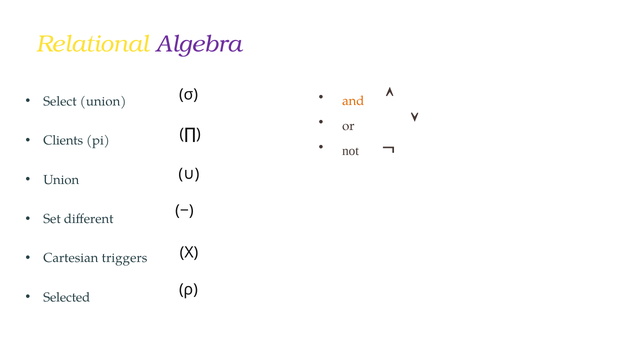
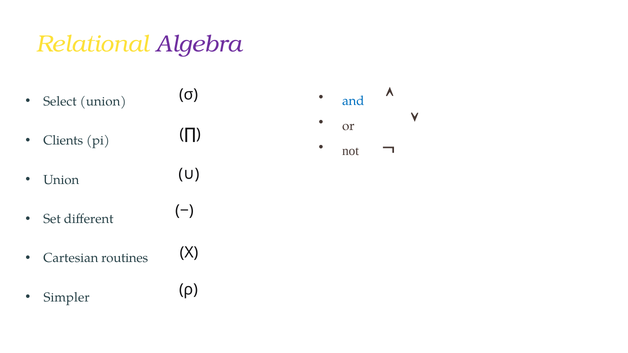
and colour: orange -> blue
triggers: triggers -> routines
Selected: Selected -> Simpler
